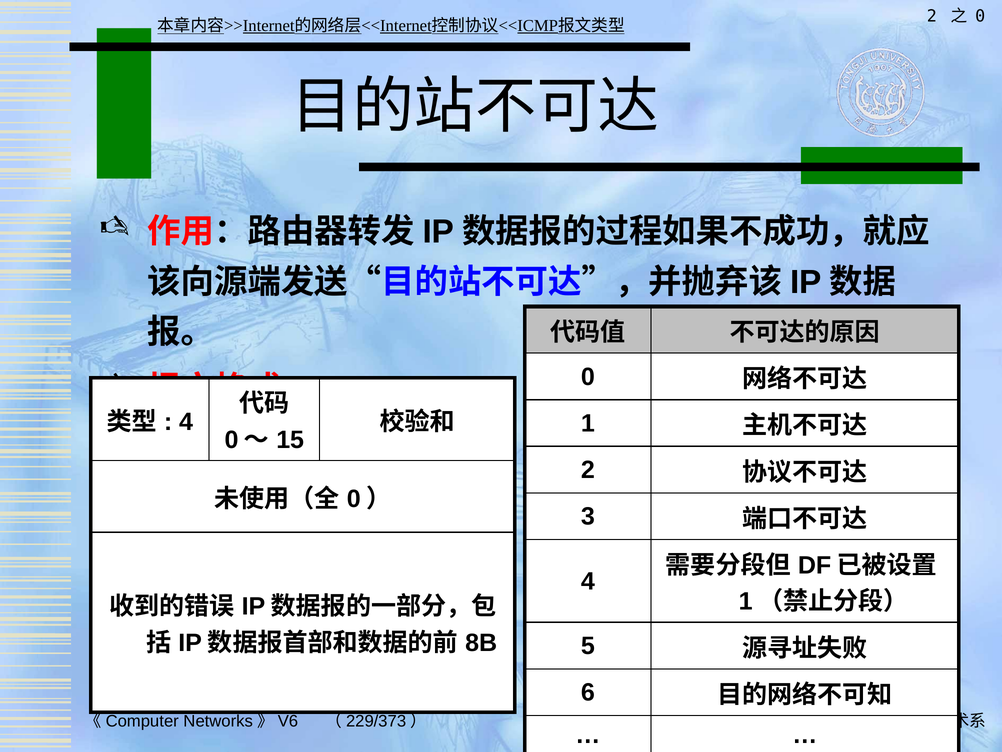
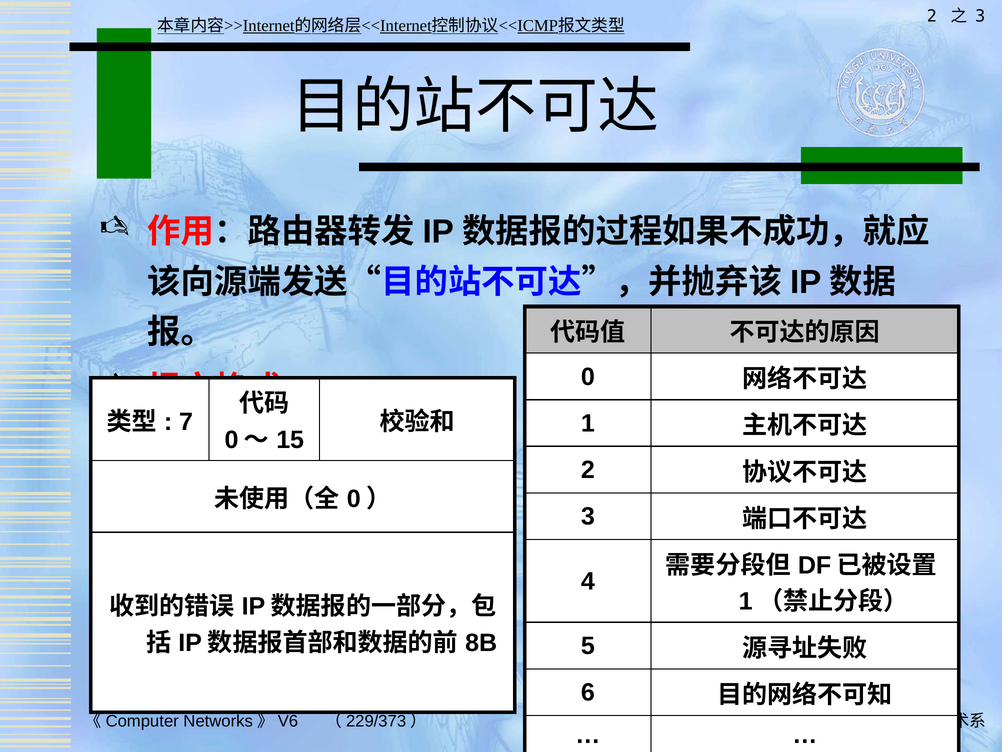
0 at (980, 16): 0 -> 3
4 at (186, 421): 4 -> 7
